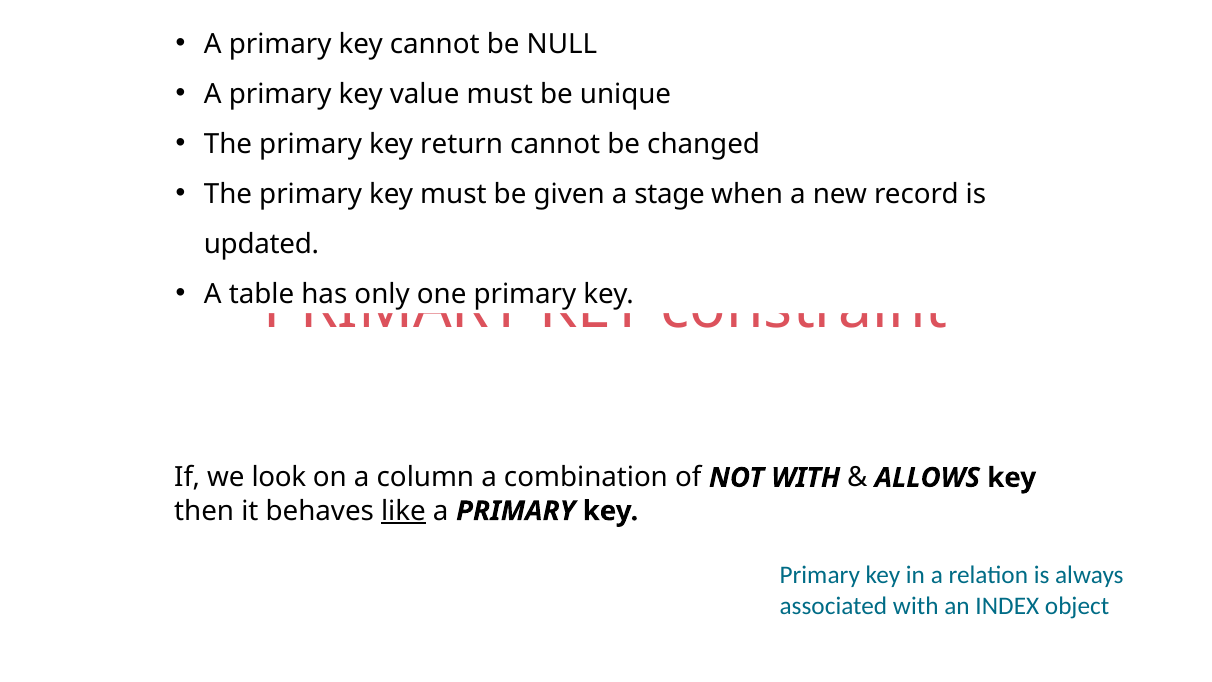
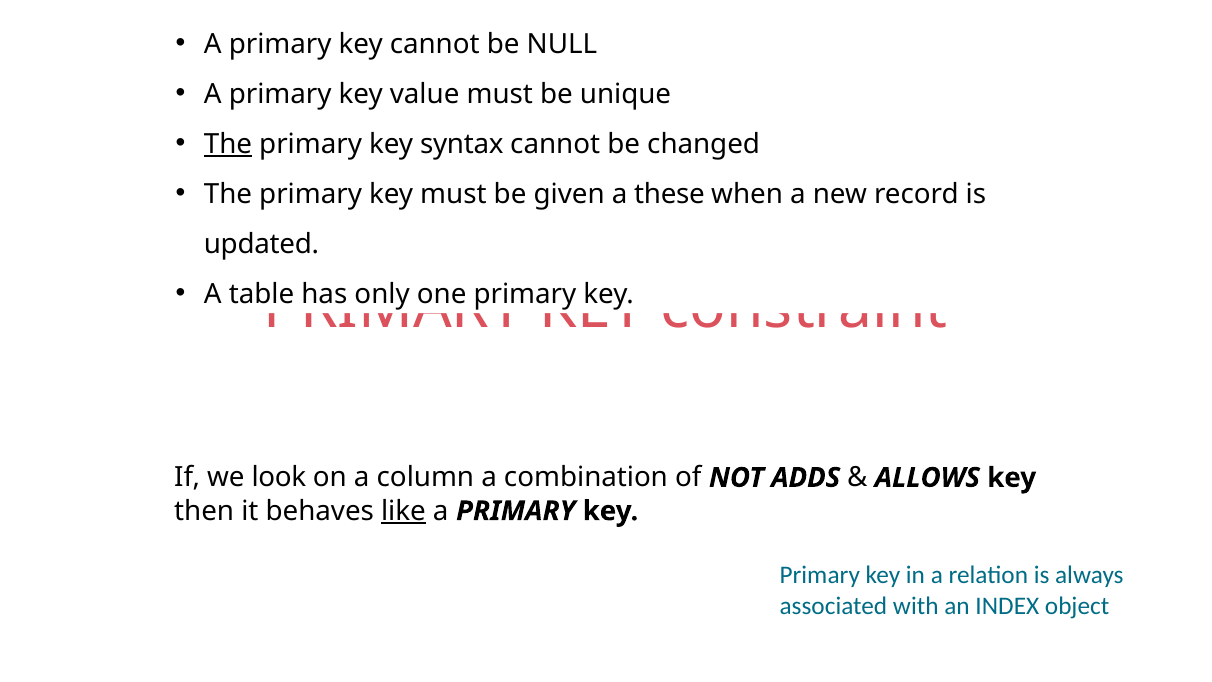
The at (228, 144) underline: none -> present
return: return -> syntax
stage: stage -> these
NOT WITH: WITH -> ADDS
